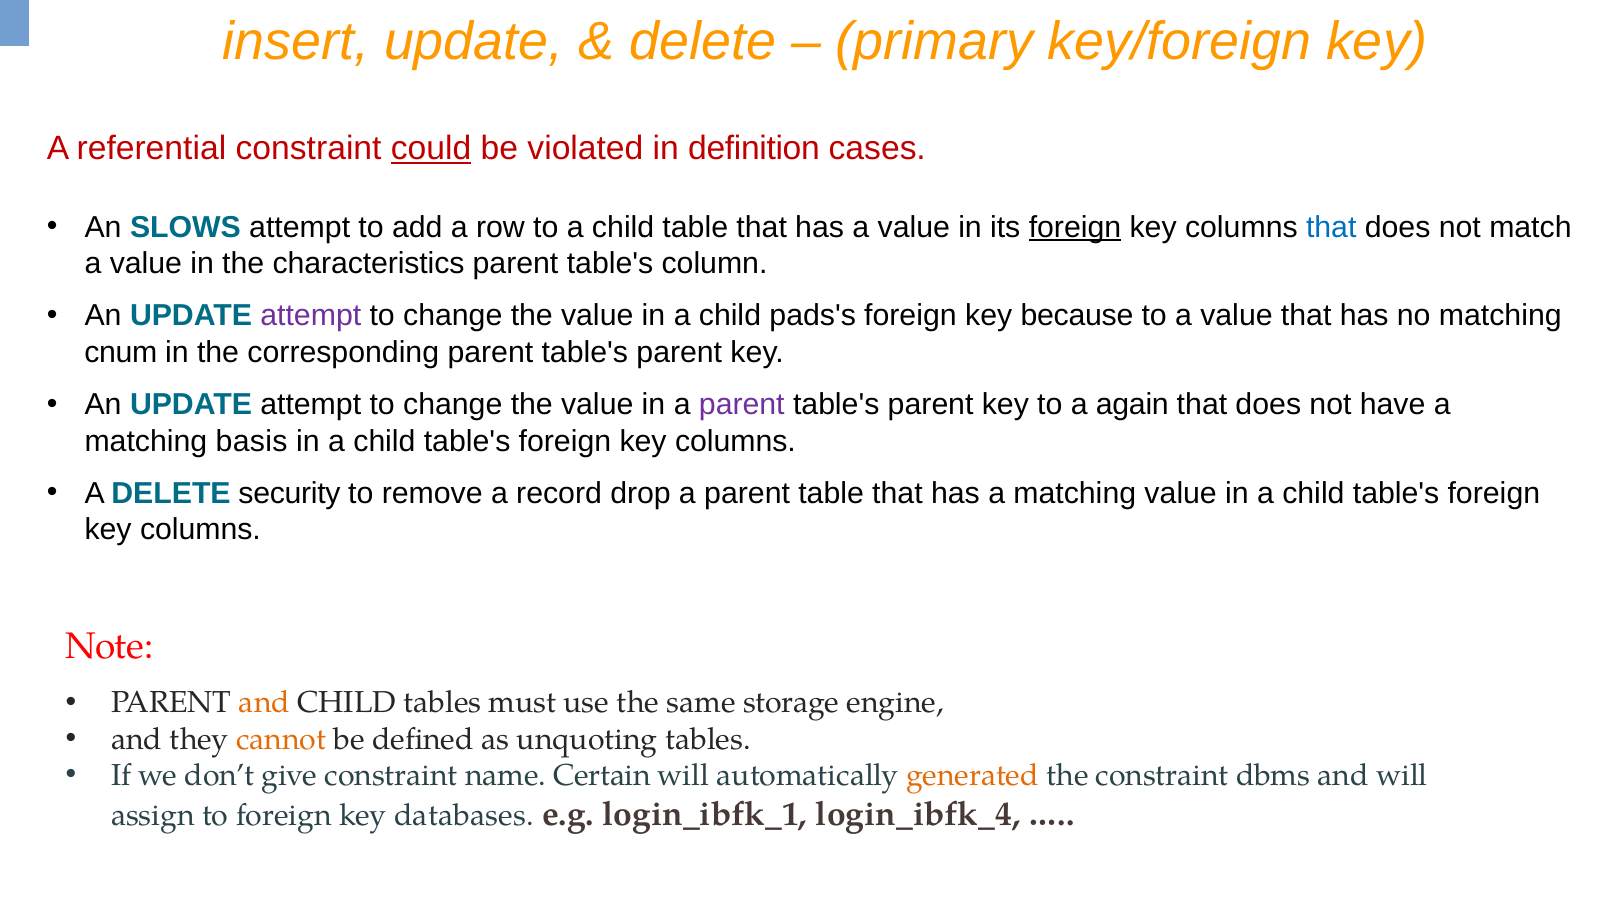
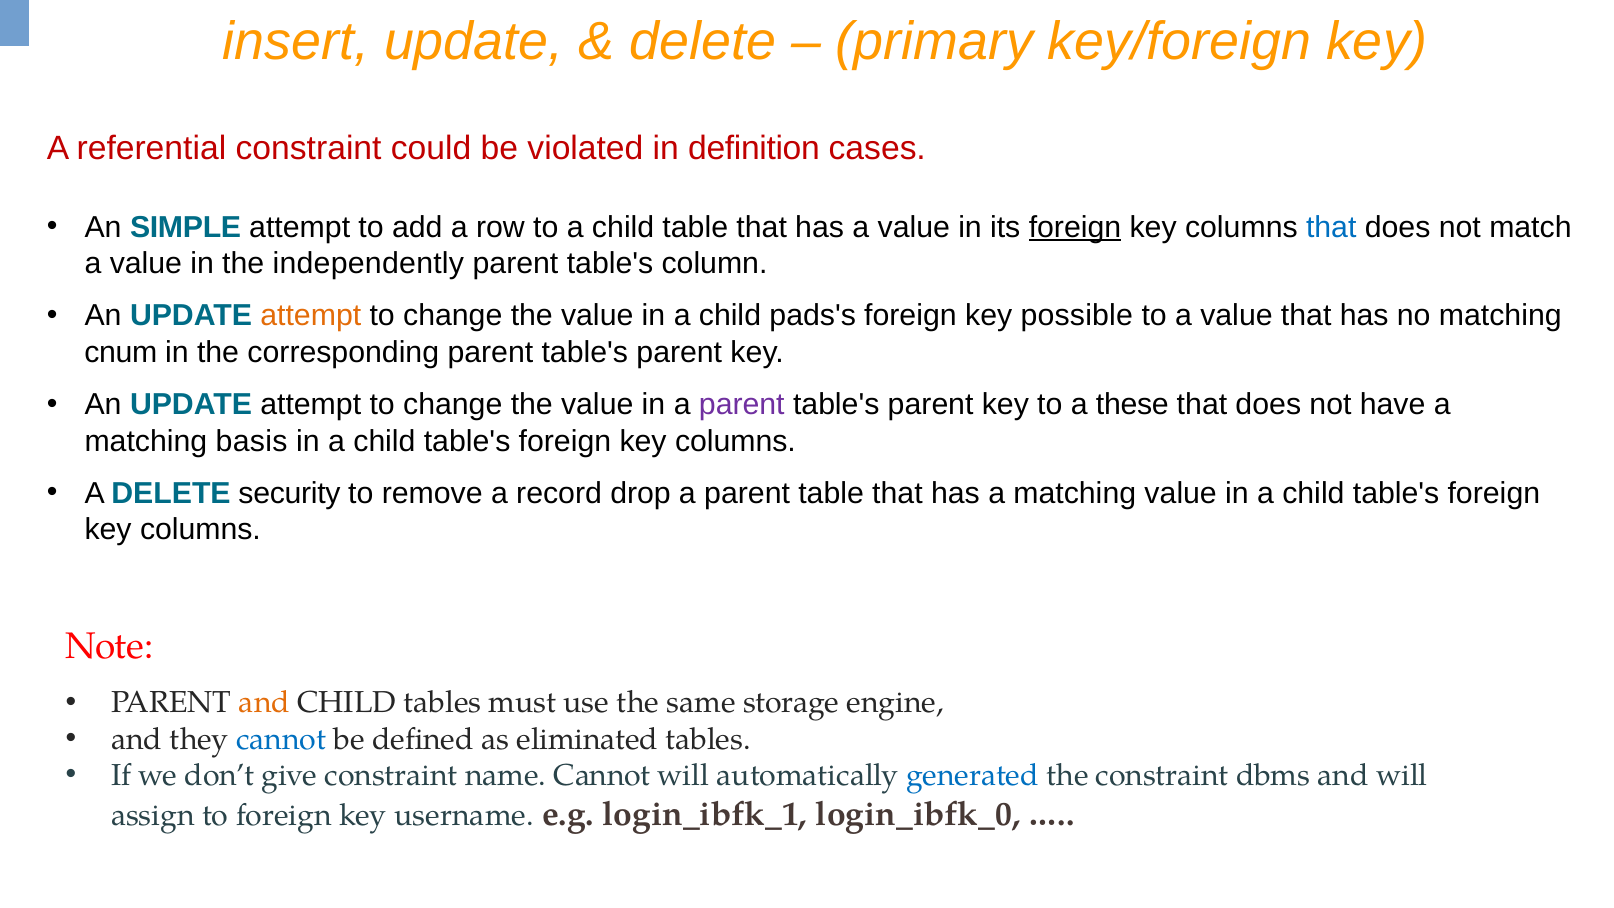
could underline: present -> none
SLOWS: SLOWS -> SIMPLE
characteristics: characteristics -> independently
attempt at (311, 316) colour: purple -> orange
because: because -> possible
again: again -> these
cannot at (281, 739) colour: orange -> blue
unquoting: unquoting -> eliminated
name Certain: Certain -> Cannot
generated colour: orange -> blue
databases: databases -> username
login_ibfk_4: login_ibfk_4 -> login_ibfk_0
